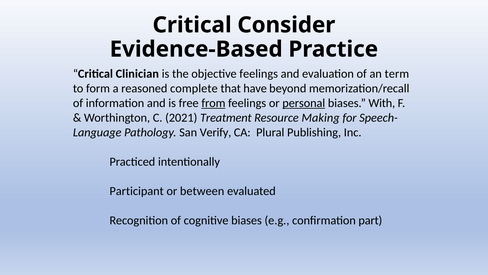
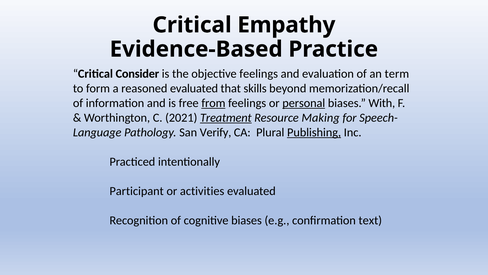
Consider: Consider -> Empathy
Clinician: Clinician -> Consider
reasoned complete: complete -> evaluated
have: have -> skills
Treatment underline: none -> present
Publishing underline: none -> present
between: between -> activities
part: part -> text
